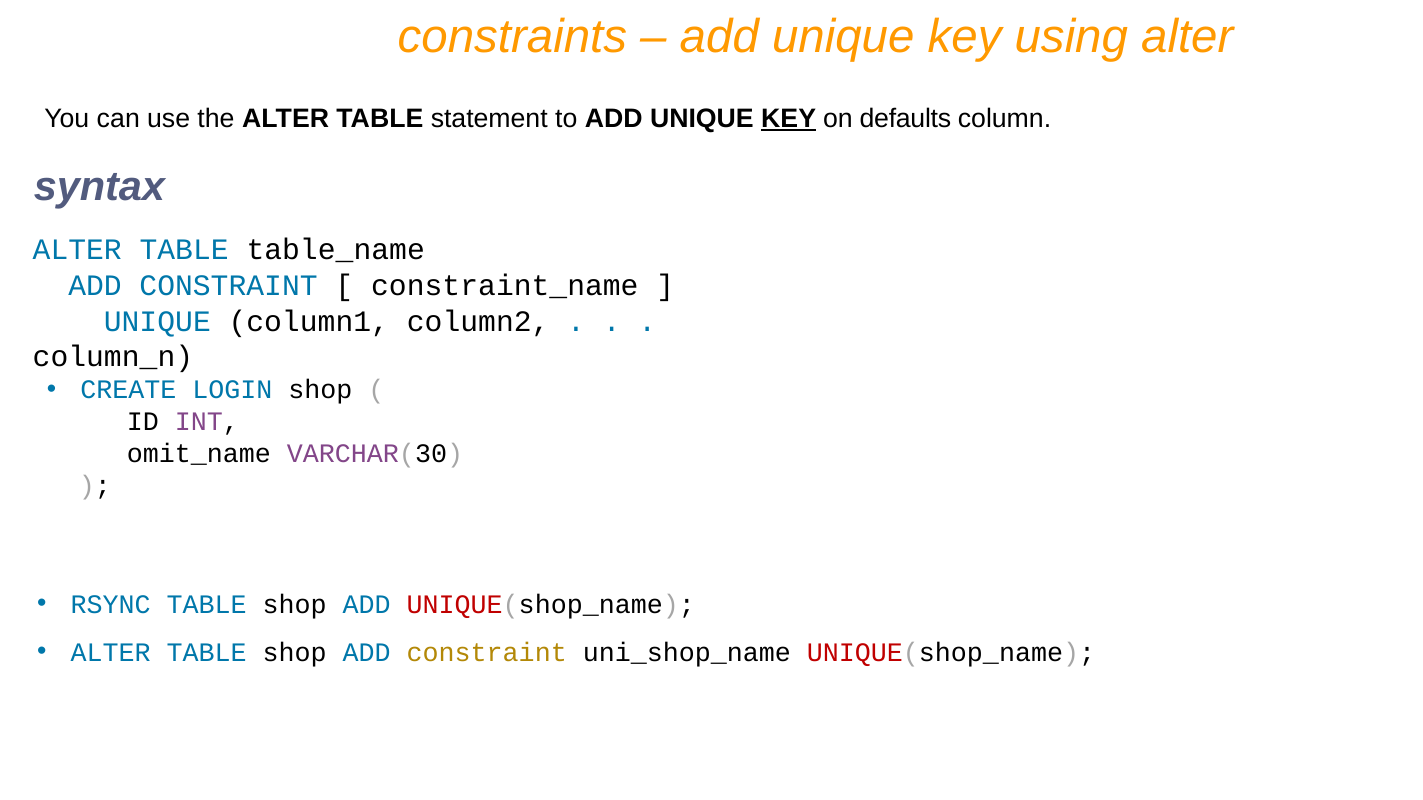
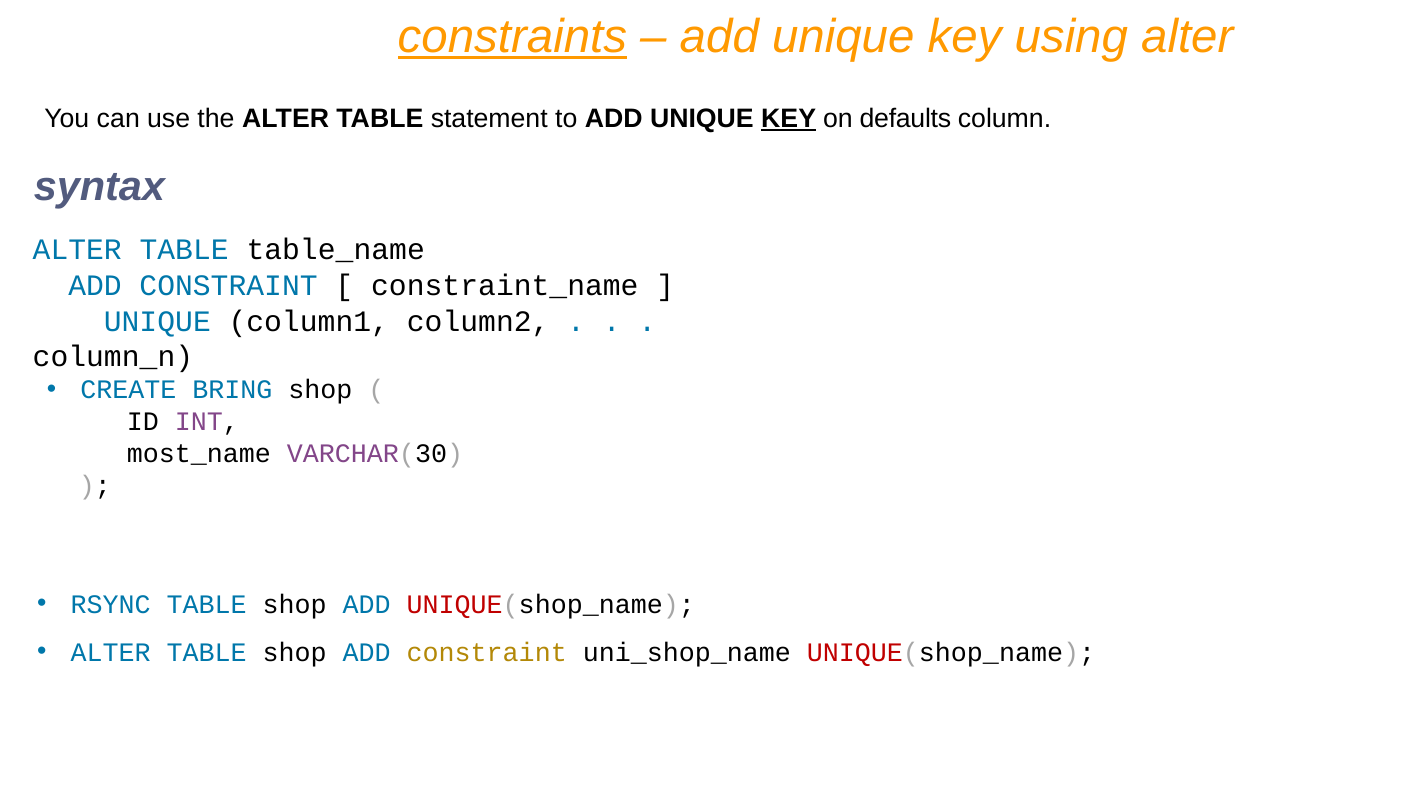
constraints underline: none -> present
LOGIN: LOGIN -> BRING
omit_name: omit_name -> most_name
